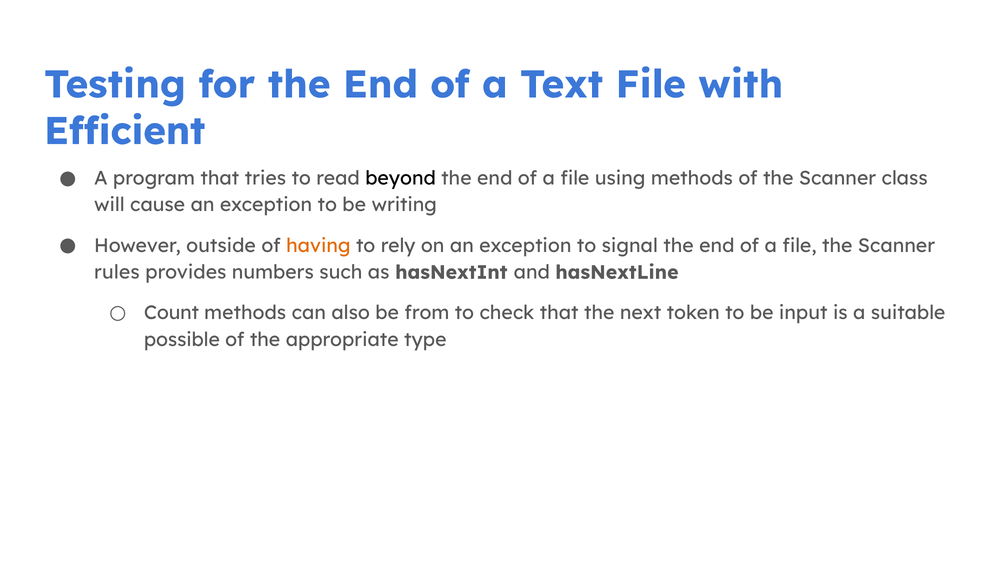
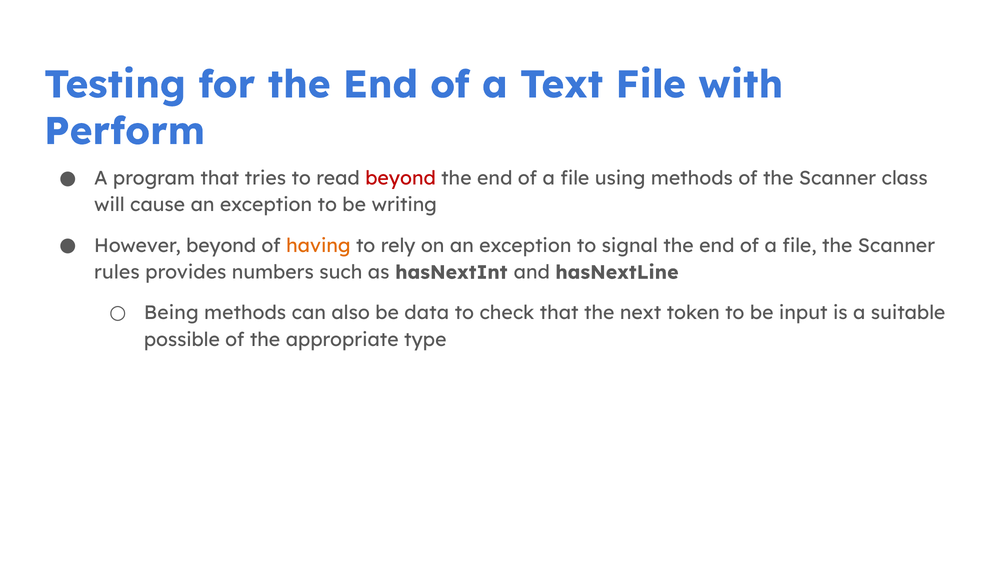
Efficient: Efficient -> Perform
beyond at (401, 178) colour: black -> red
However outside: outside -> beyond
Count: Count -> Being
from: from -> data
